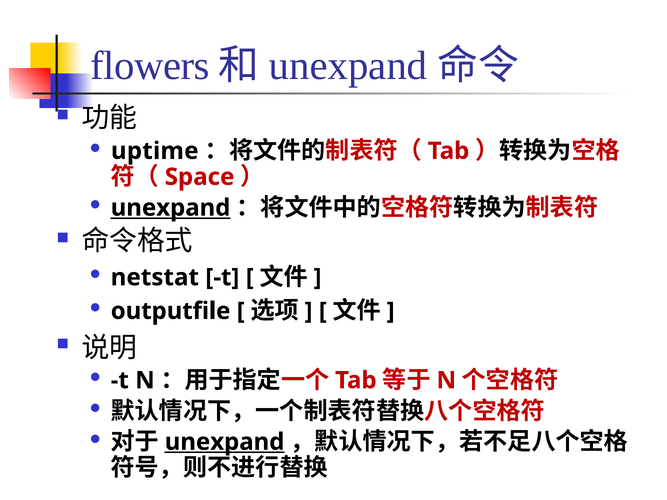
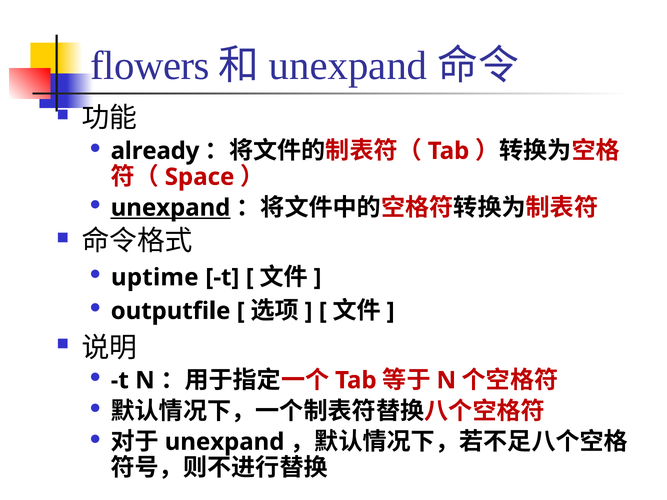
uptime: uptime -> already
netstat: netstat -> uptime
unexpand at (225, 442) underline: present -> none
